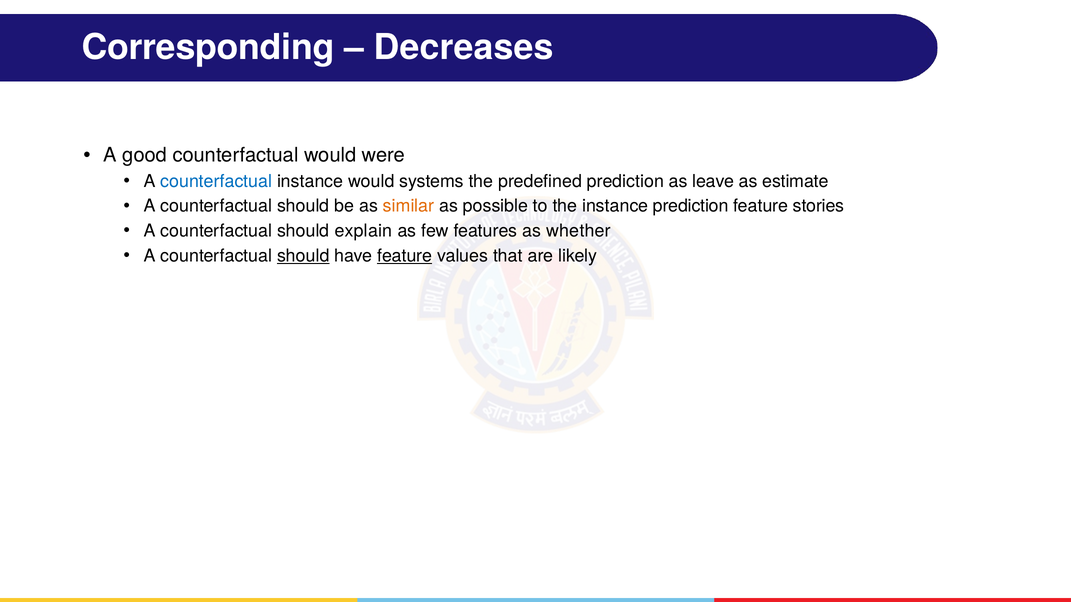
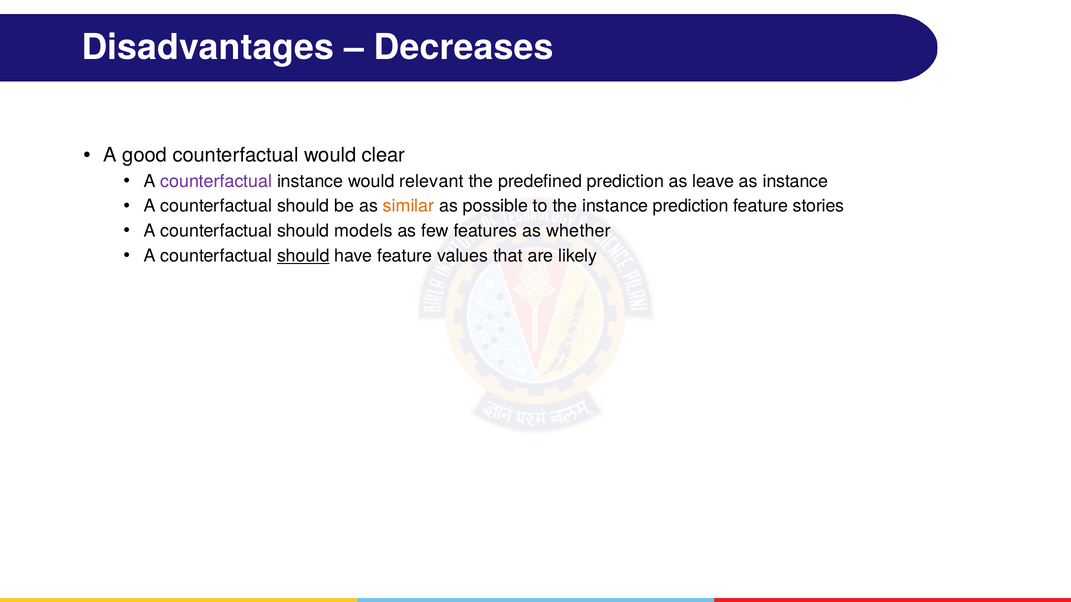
Corresponding: Corresponding -> Disadvantages
were: were -> clear
counterfactual at (216, 181) colour: blue -> purple
systems: systems -> relevant
as estimate: estimate -> instance
explain: explain -> models
feature at (405, 256) underline: present -> none
